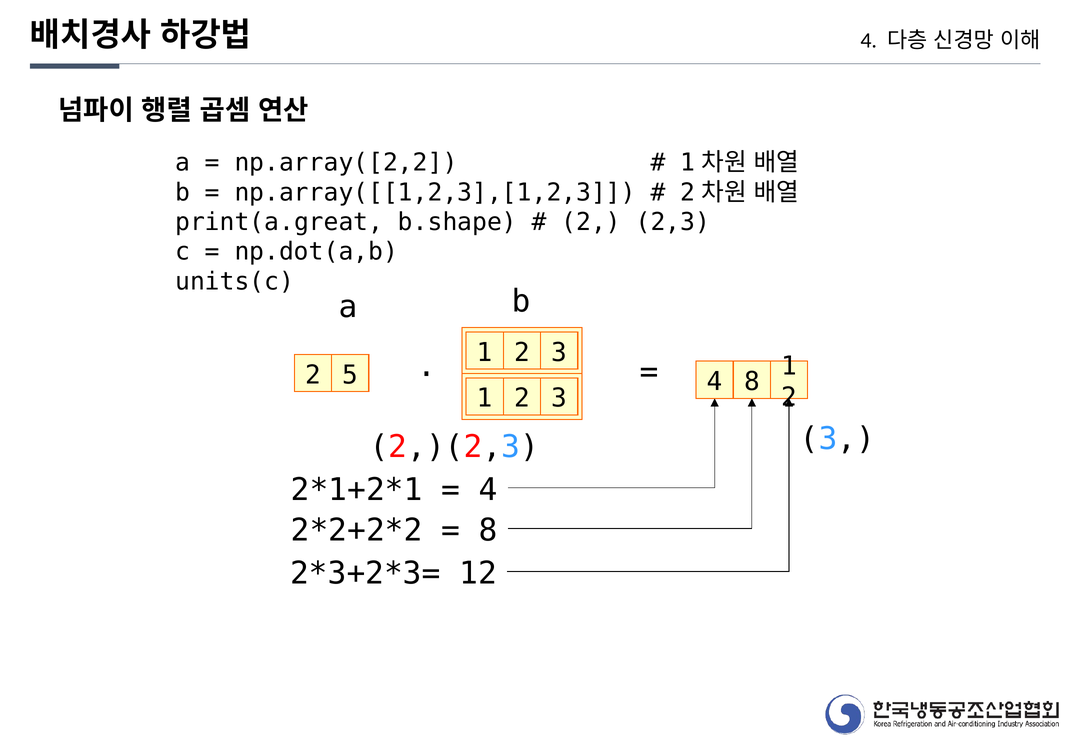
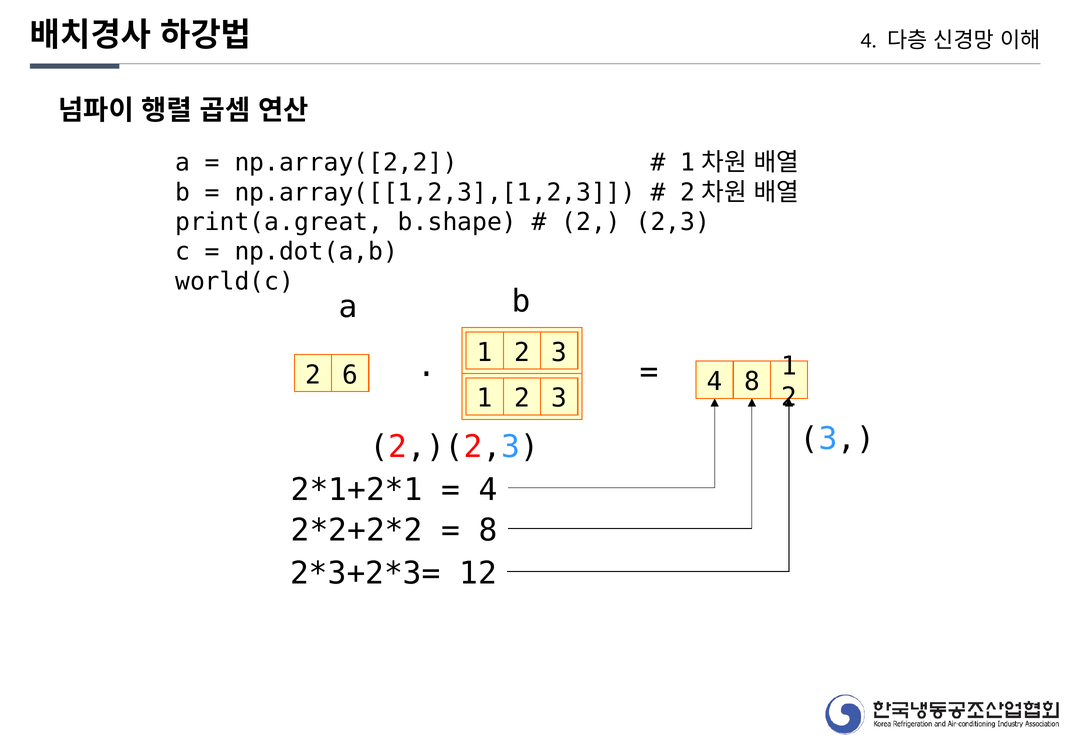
units(c: units(c -> world(c
5: 5 -> 6
